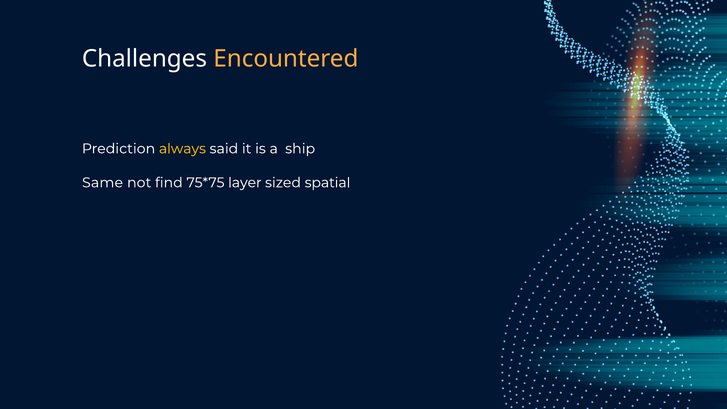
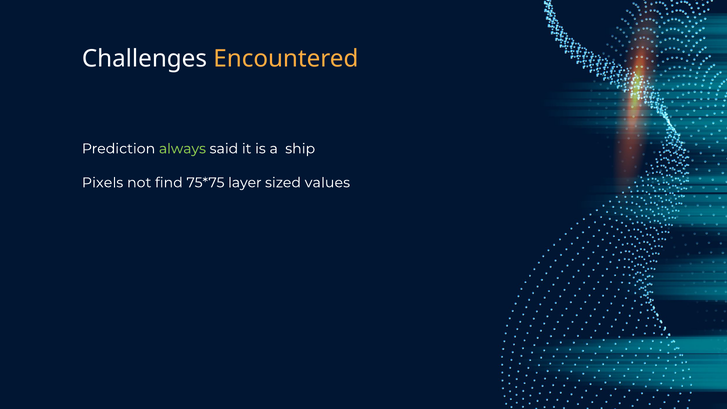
always colour: yellow -> light green
Same: Same -> Pixels
spatial: spatial -> values
